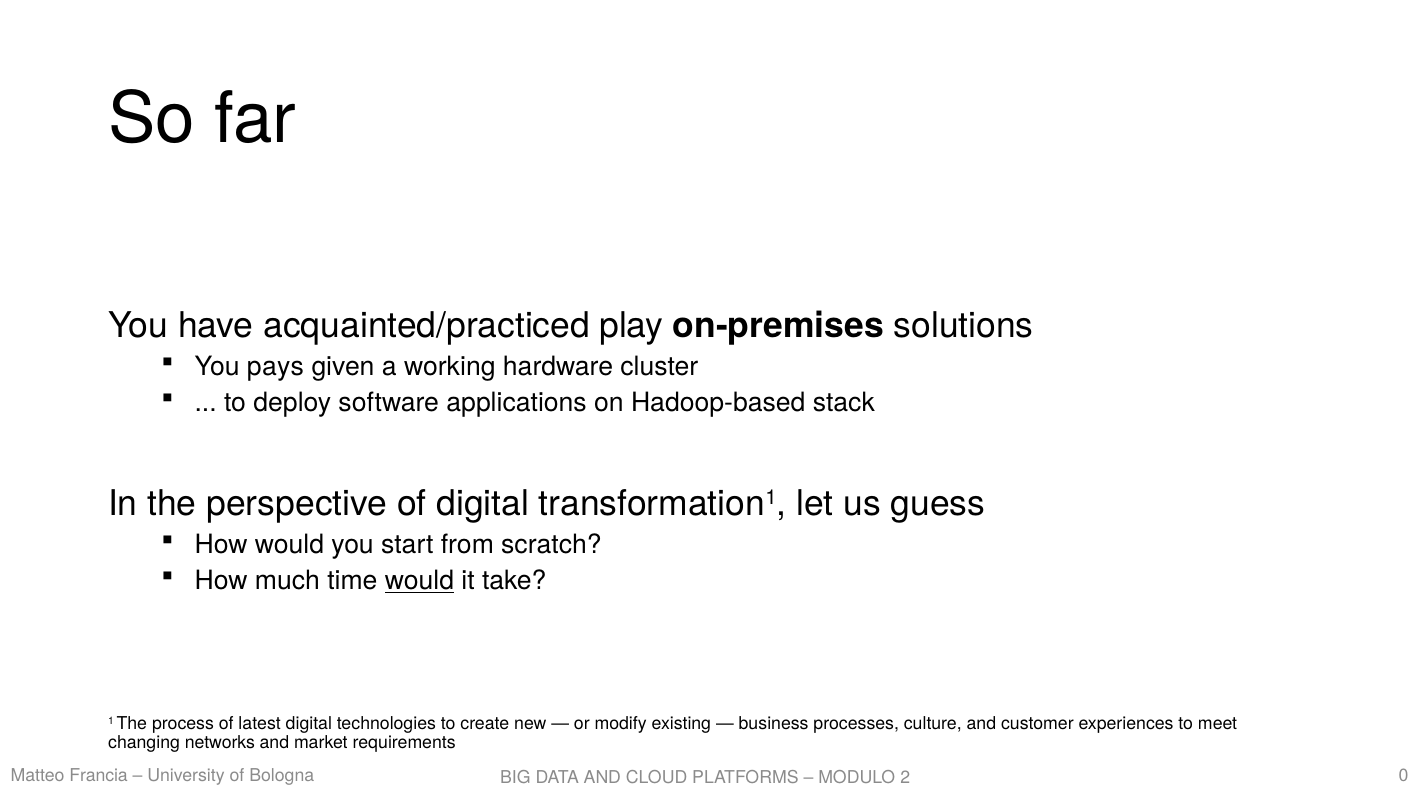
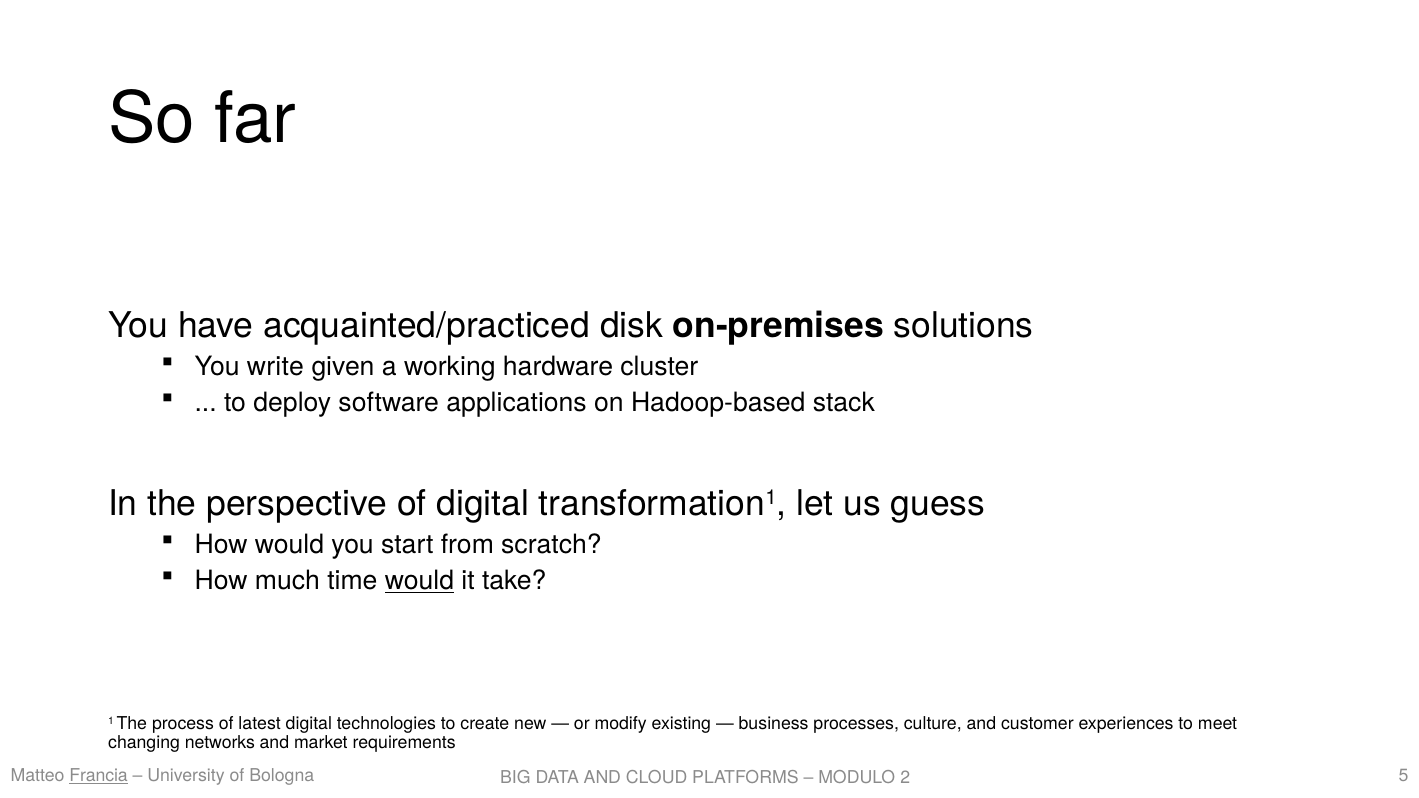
play: play -> disk
pays: pays -> write
Francia underline: none -> present
0: 0 -> 5
